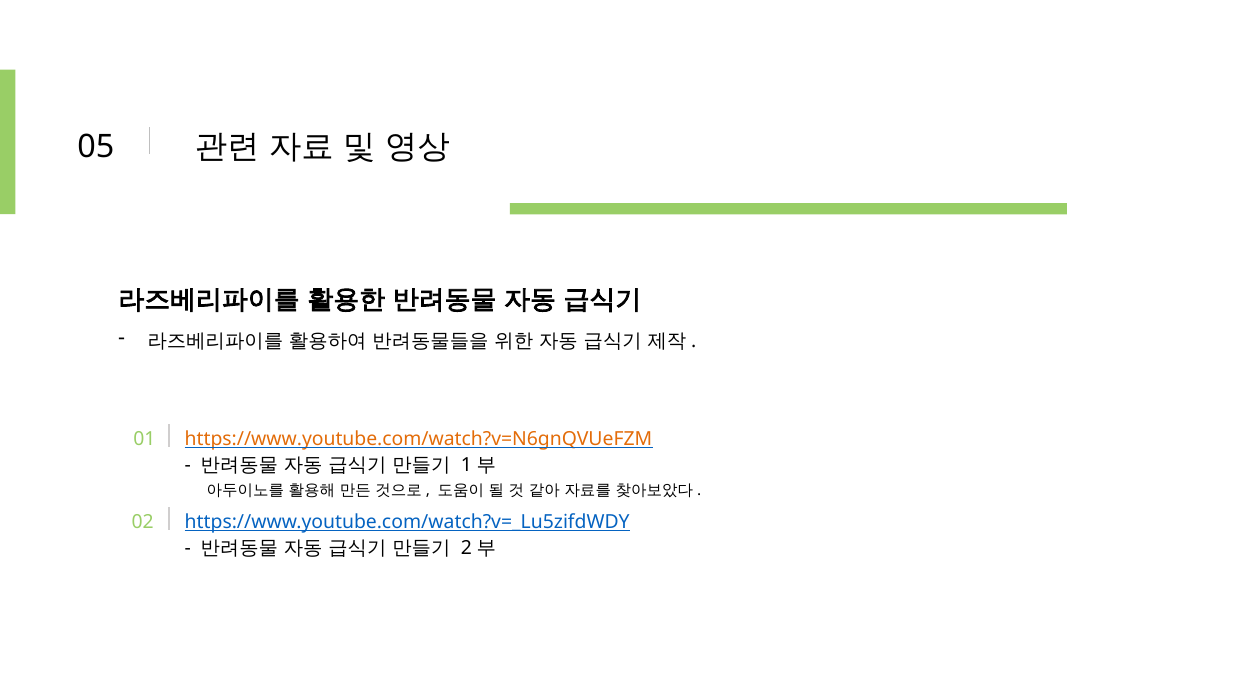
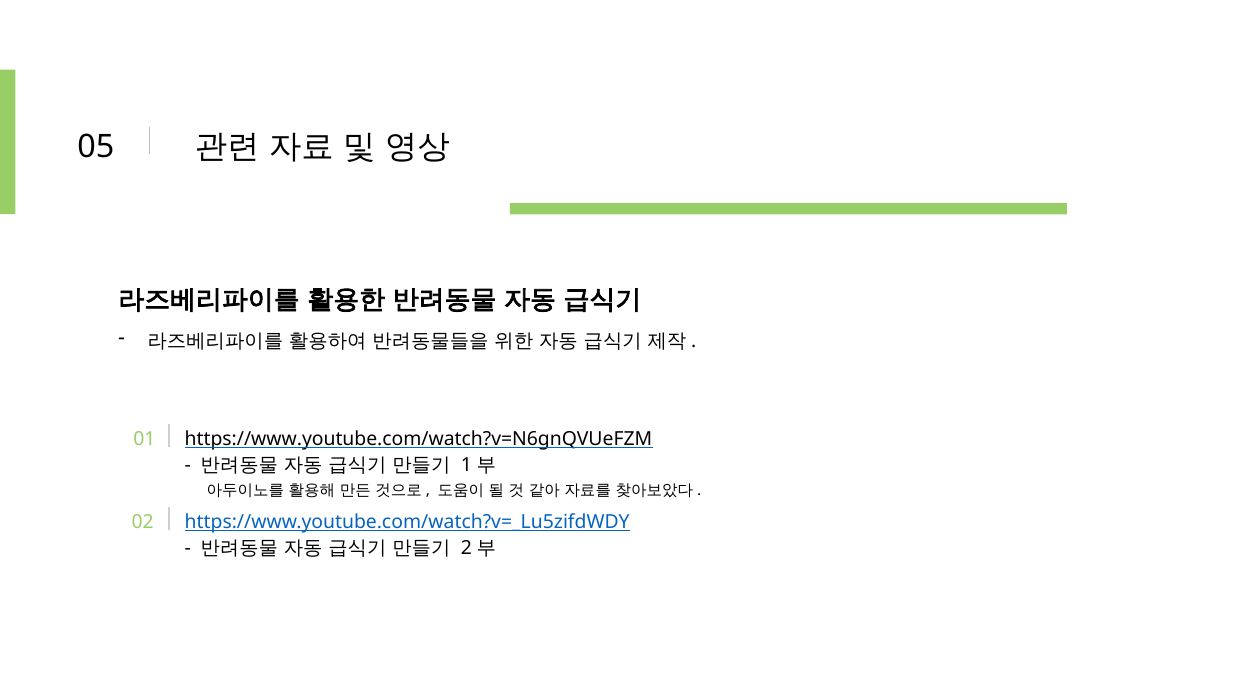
https://www.youtube.com/watch?v=N6gnQVUeFZM colour: orange -> black
